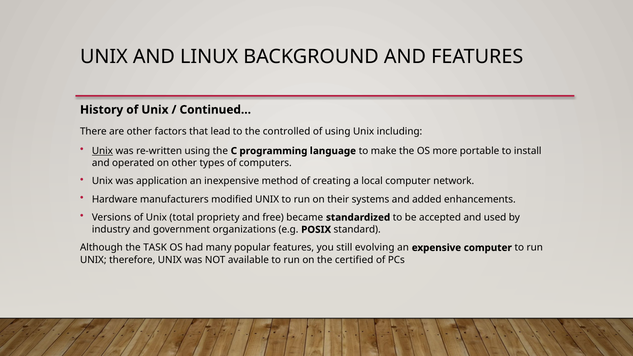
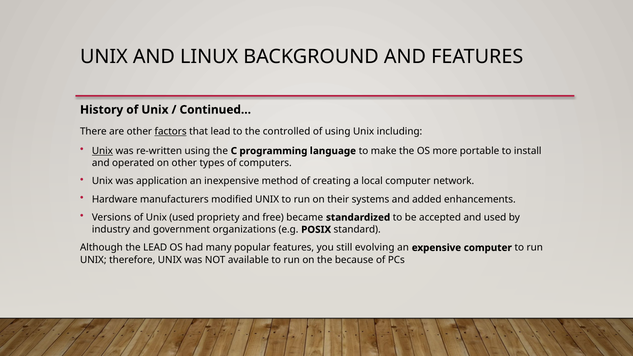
factors underline: none -> present
Unix total: total -> used
the TASK: TASK -> LEAD
certified: certified -> because
